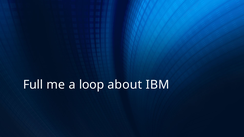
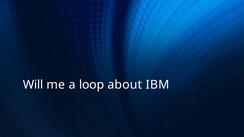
Full: Full -> Will
